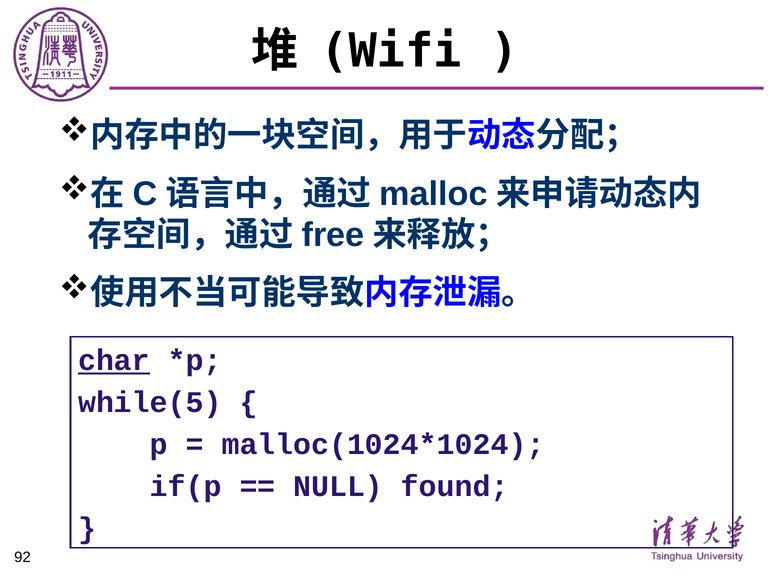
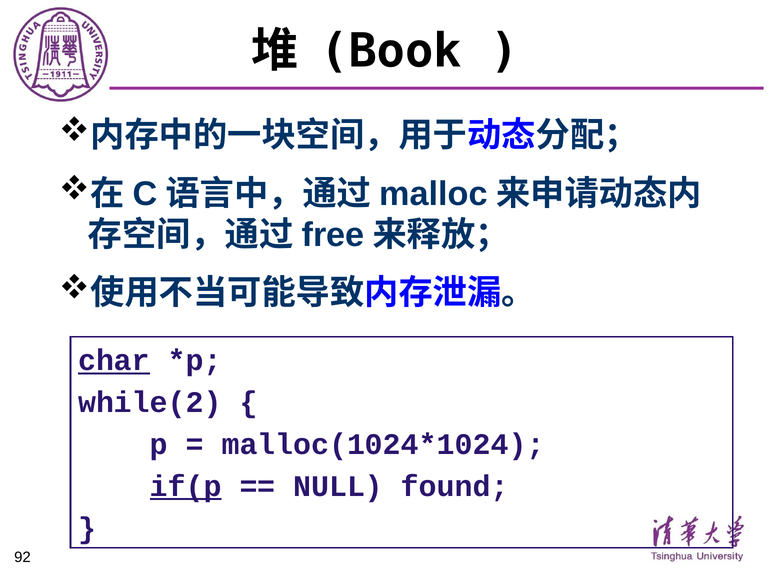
Wifi: Wifi -> Book
while(5: while(5 -> while(2
if(p underline: none -> present
